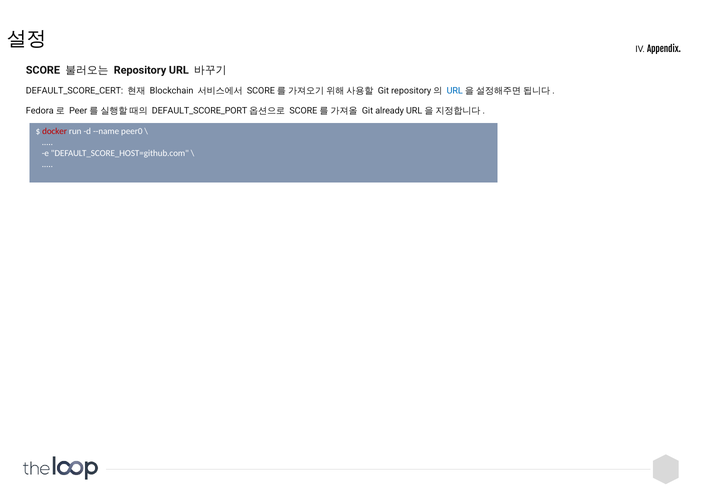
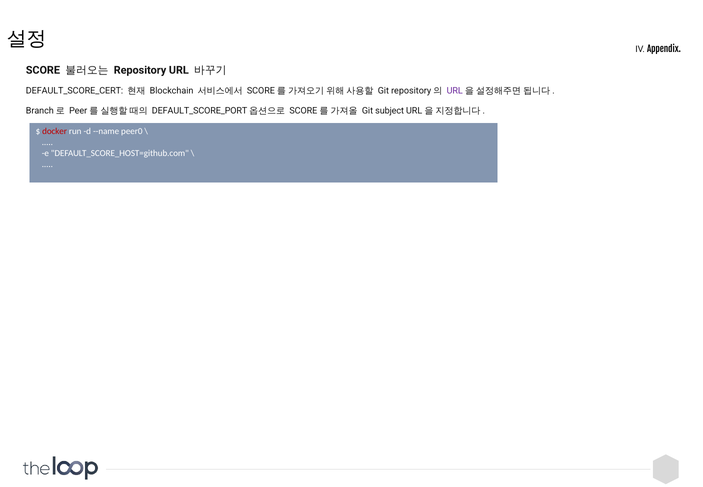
URL at (455, 91) colour: blue -> purple
Fedora: Fedora -> Branch
already: already -> subject
